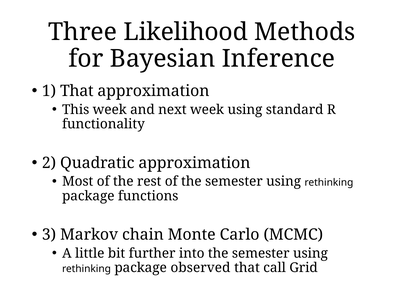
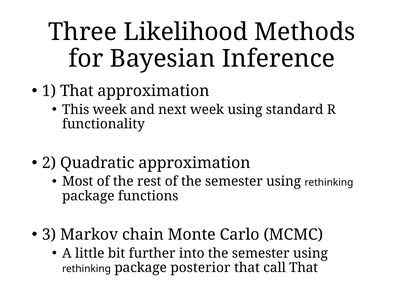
observed: observed -> posterior
call Grid: Grid -> That
